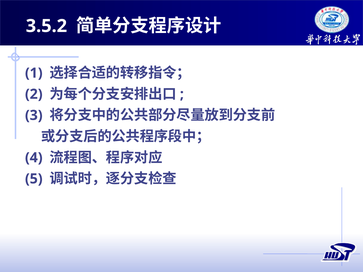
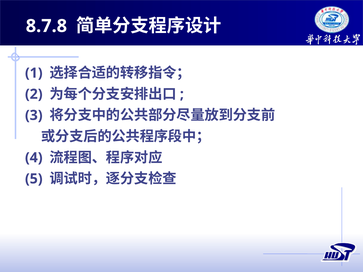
3.5.2: 3.5.2 -> 8.7.8
